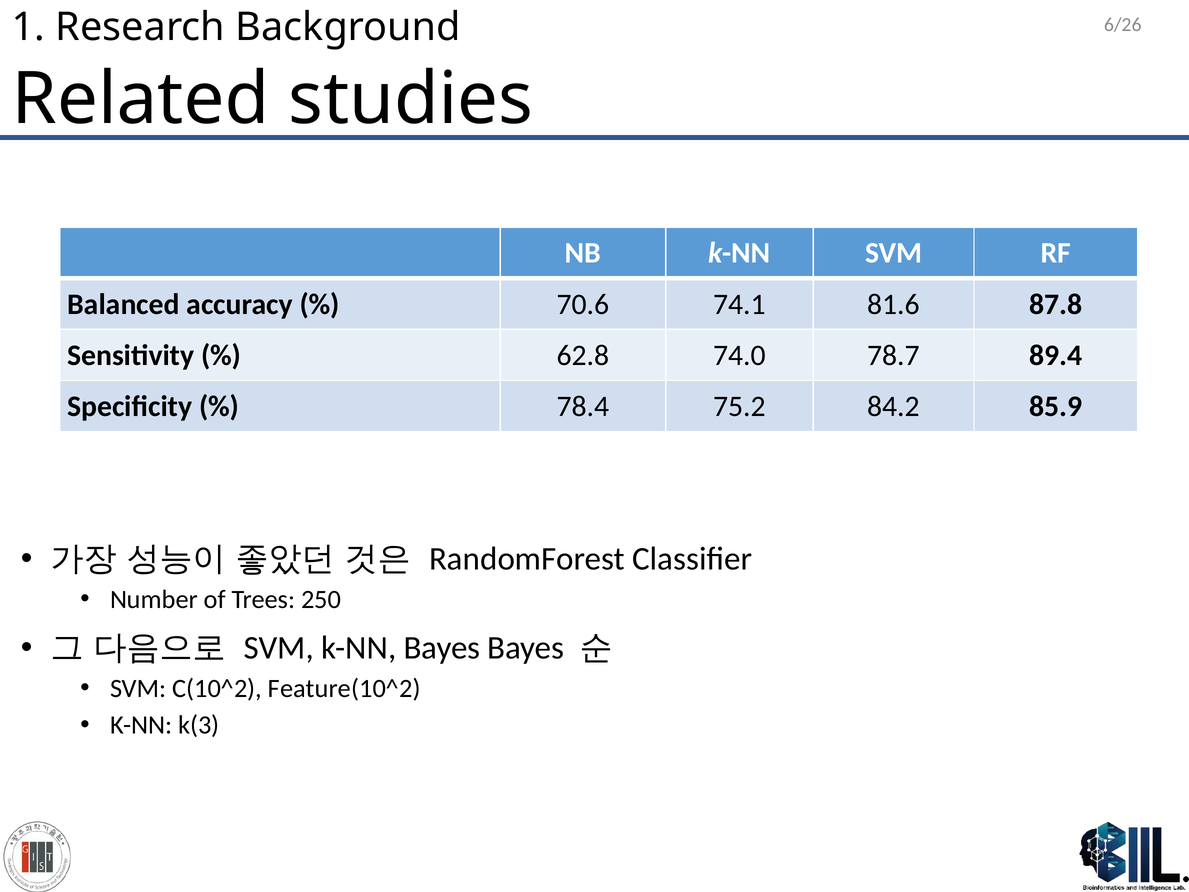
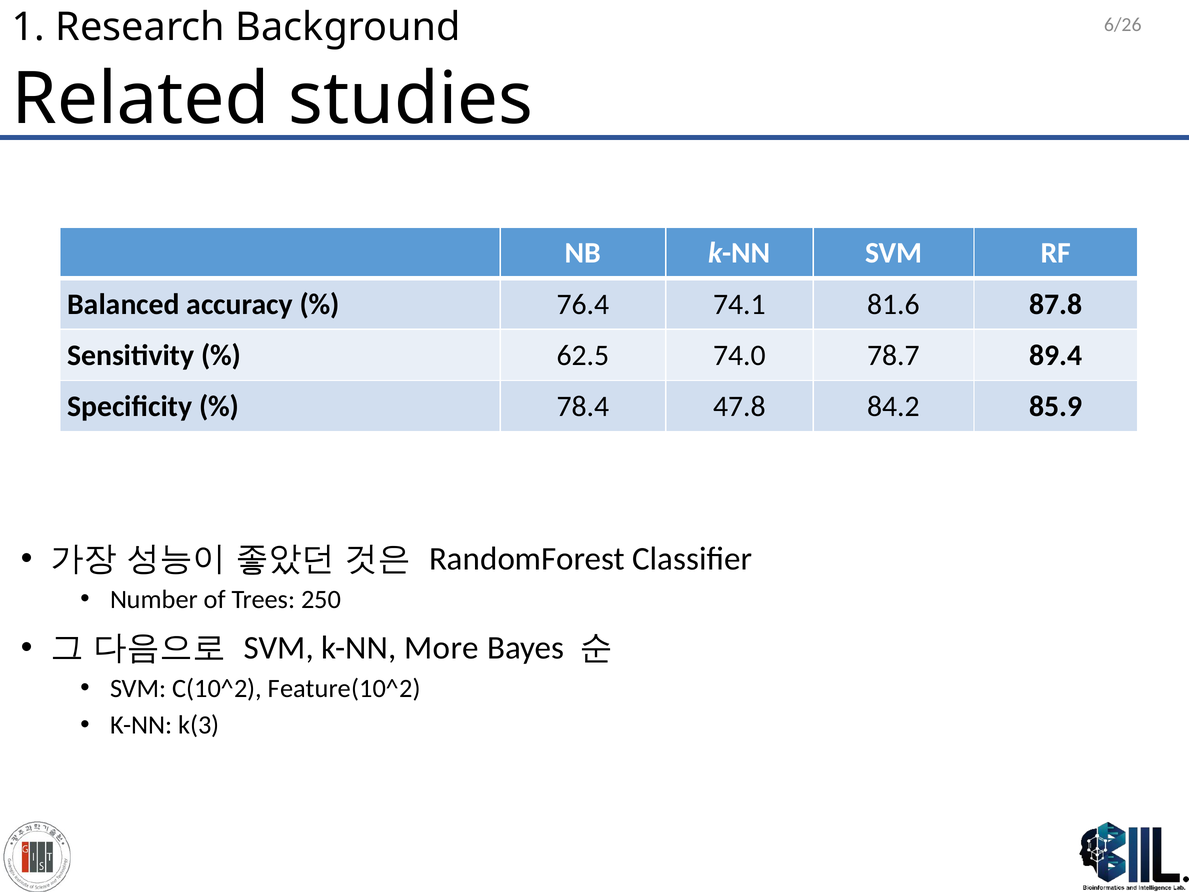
70.6: 70.6 -> 76.4
62.8: 62.8 -> 62.5
75.2: 75.2 -> 47.8
k-NN Bayes: Bayes -> More
